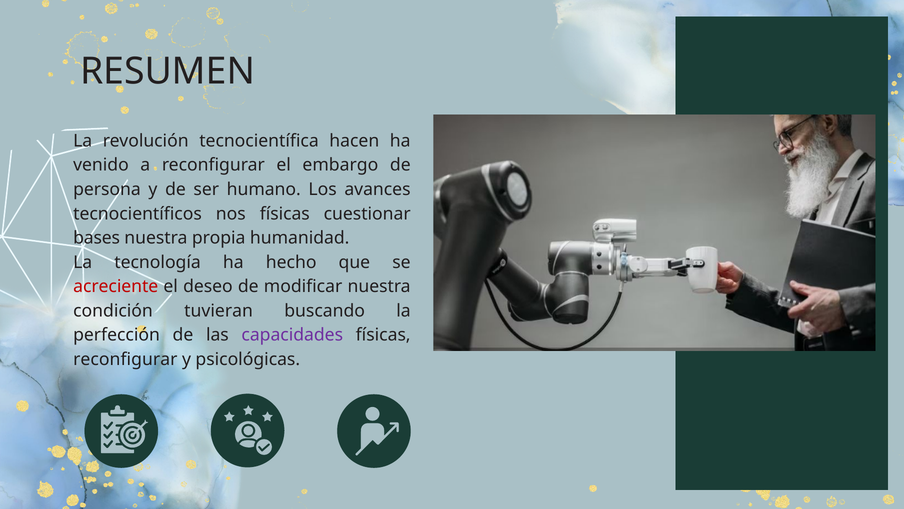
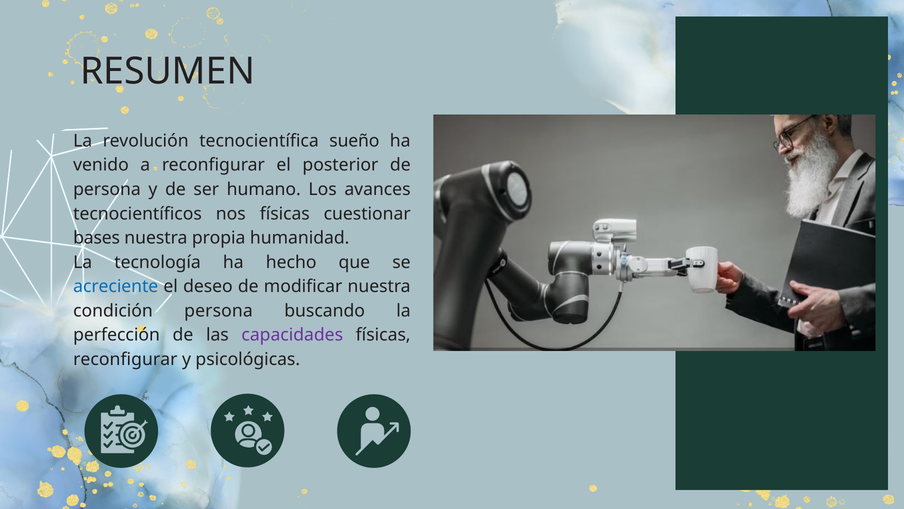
hacen: hacen -> sueño
embargo: embargo -> posterior
acreciente colour: red -> blue
condición tuvieran: tuvieran -> persona
